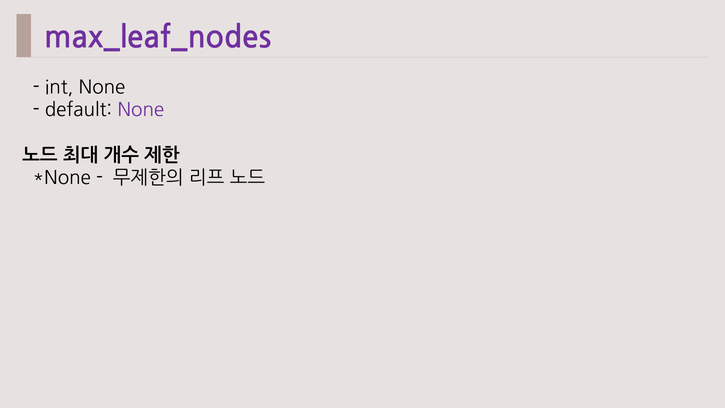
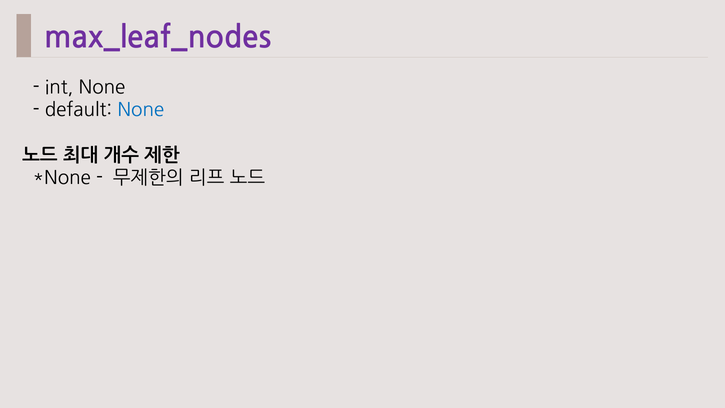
None at (141, 110) colour: purple -> blue
